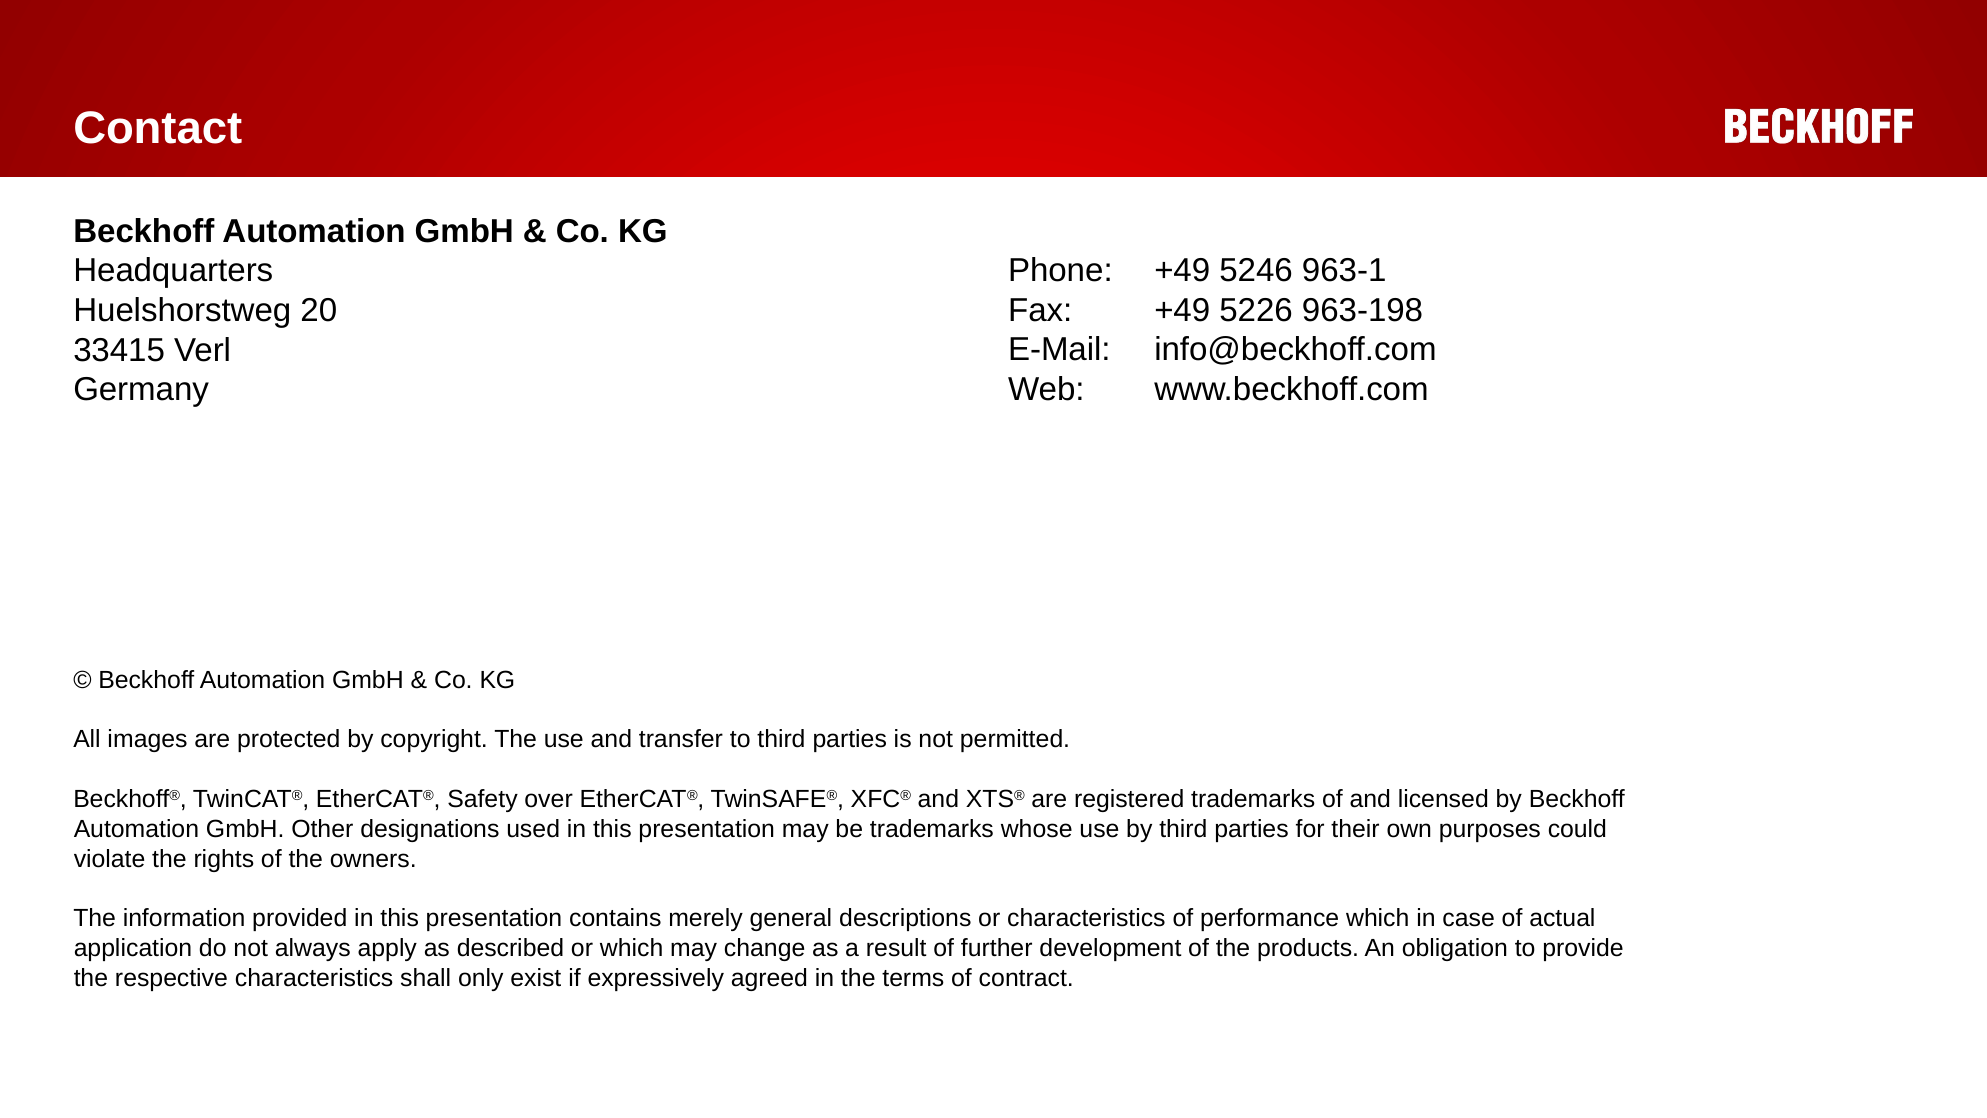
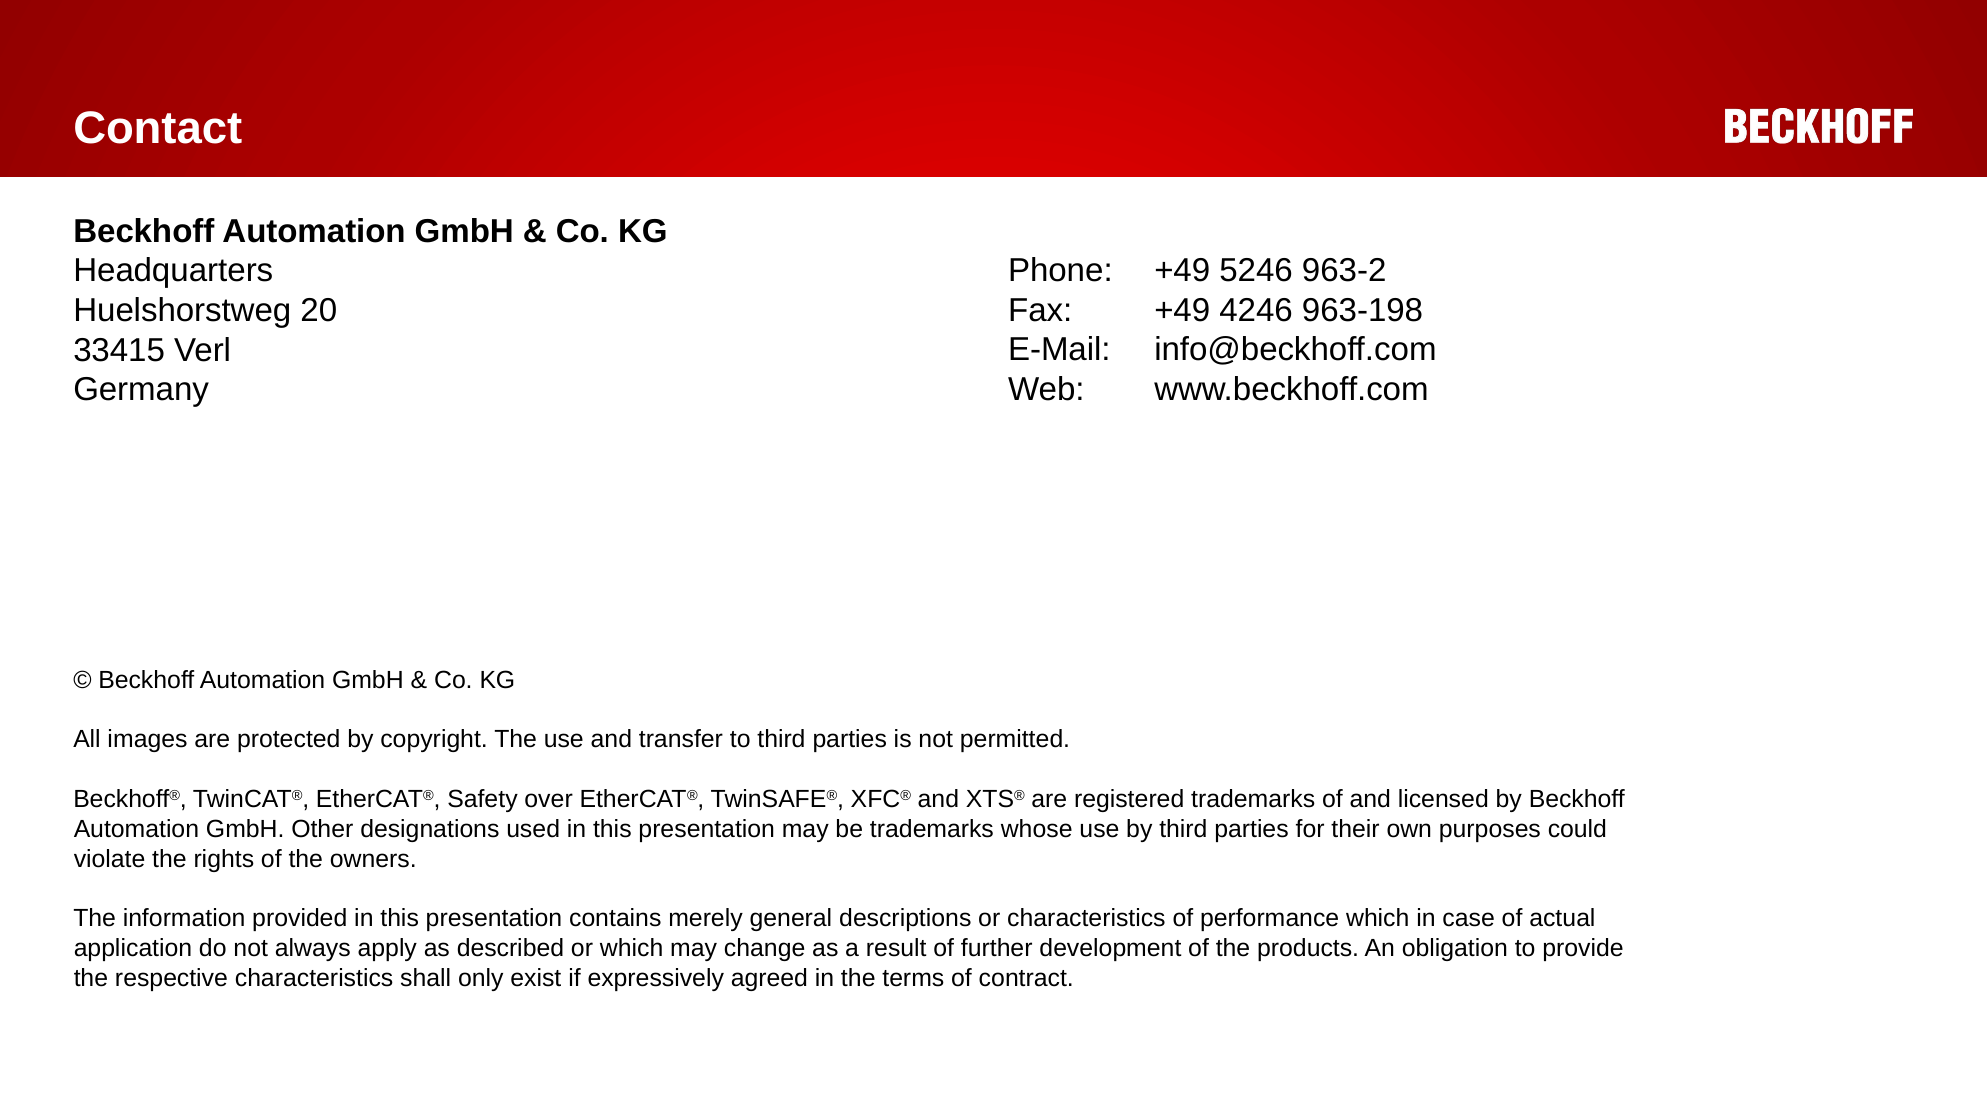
963-1: 963-1 -> 963-2
5226: 5226 -> 4246
